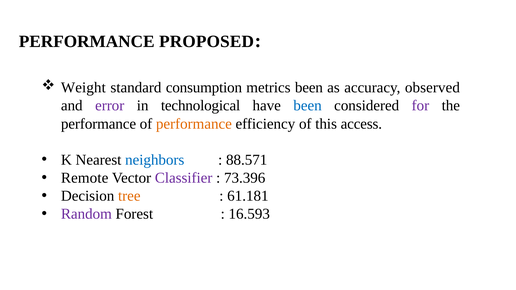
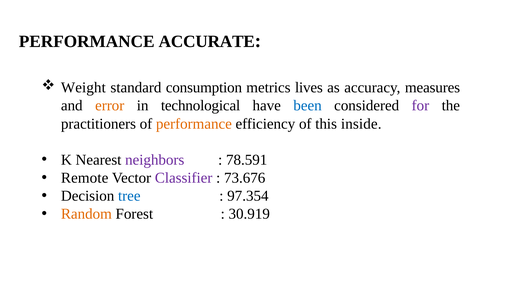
PROPOSED: PROPOSED -> ACCURATE
metrics been: been -> lives
observed: observed -> measures
error colour: purple -> orange
performance at (99, 124): performance -> practitioners
access: access -> inside
neighbors colour: blue -> purple
88.571: 88.571 -> 78.591
73.396: 73.396 -> 73.676
tree colour: orange -> blue
61.181: 61.181 -> 97.354
Random colour: purple -> orange
16.593: 16.593 -> 30.919
